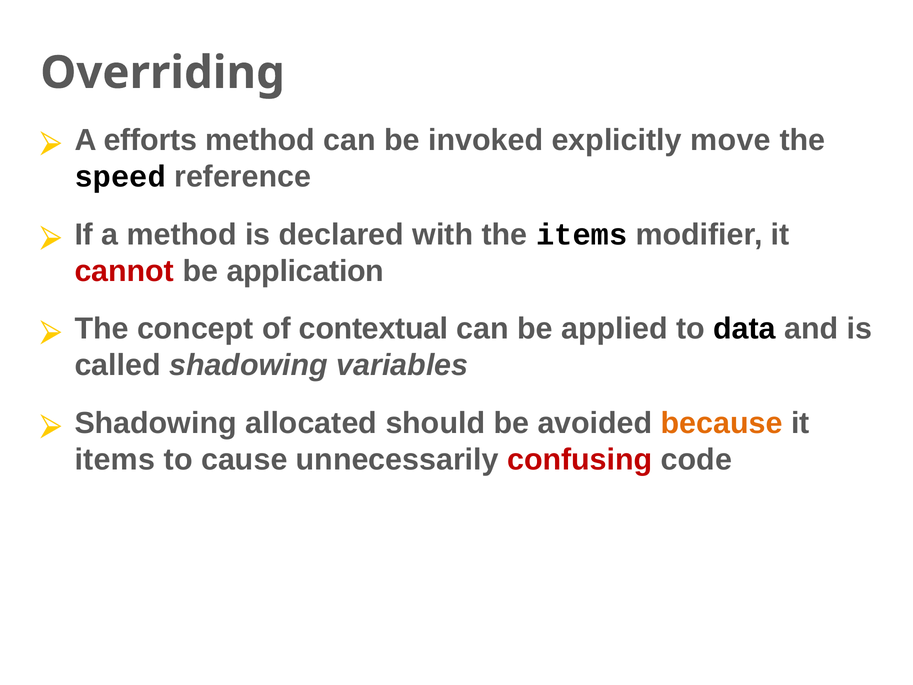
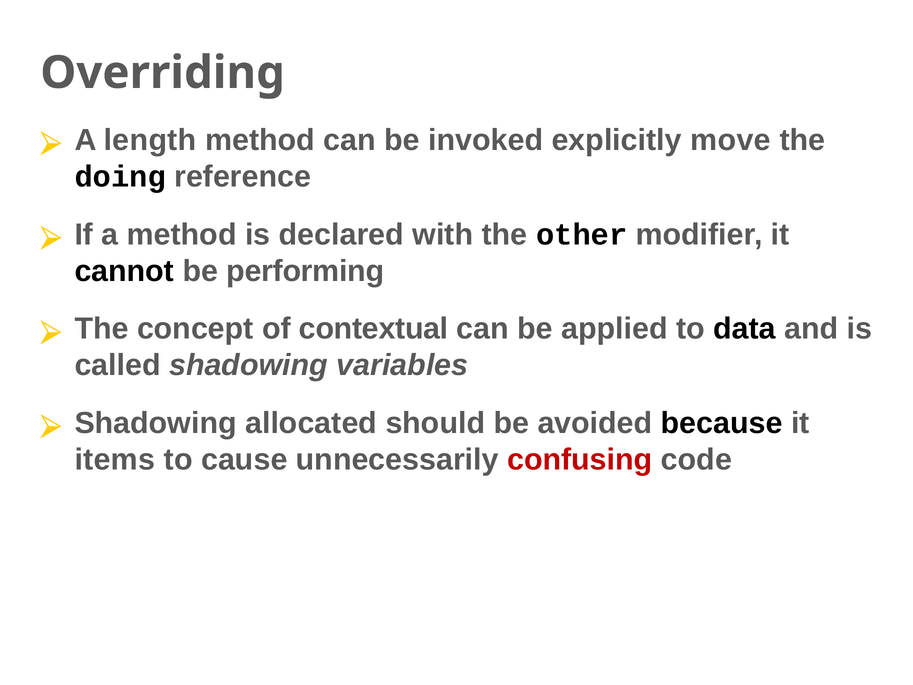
efforts: efforts -> length
speed: speed -> doing
the items: items -> other
cannot colour: red -> black
application: application -> performing
because colour: orange -> black
